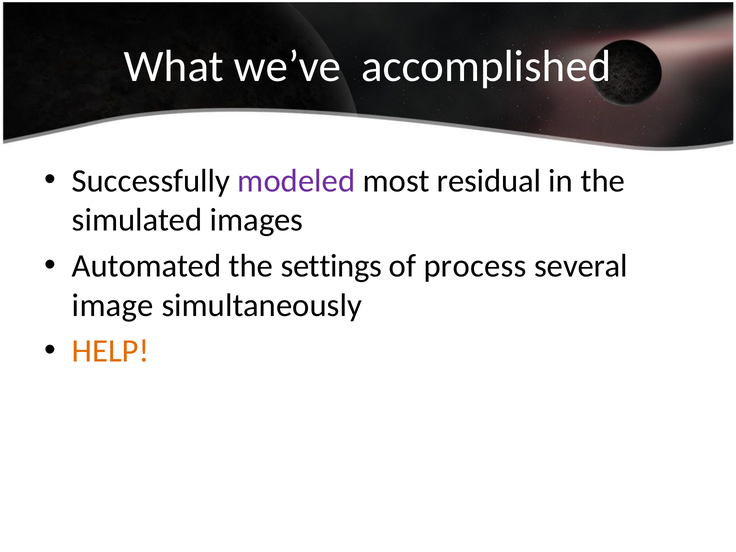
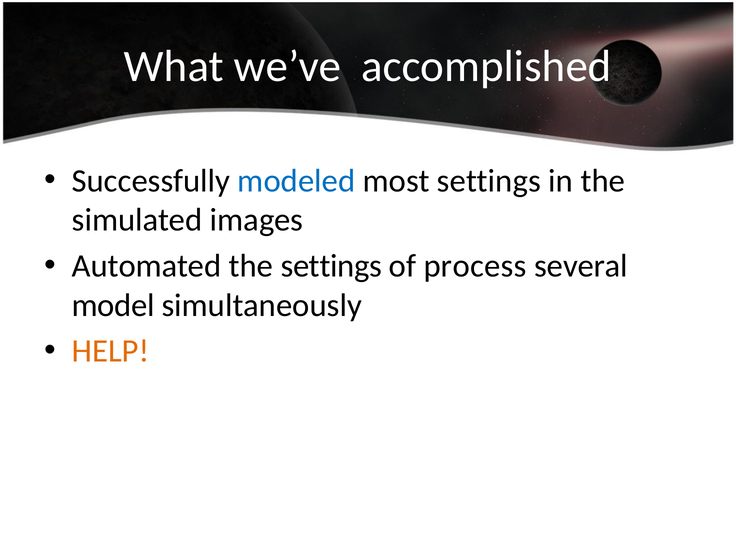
modeled colour: purple -> blue
most residual: residual -> settings
image: image -> model
